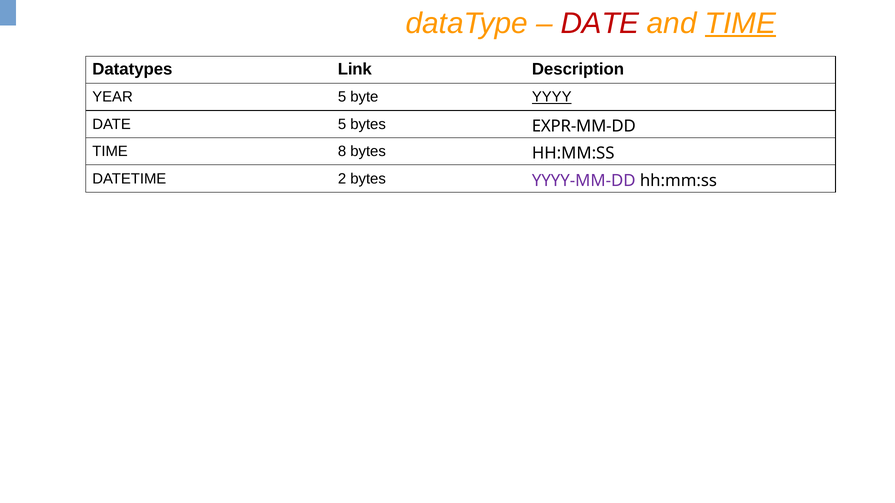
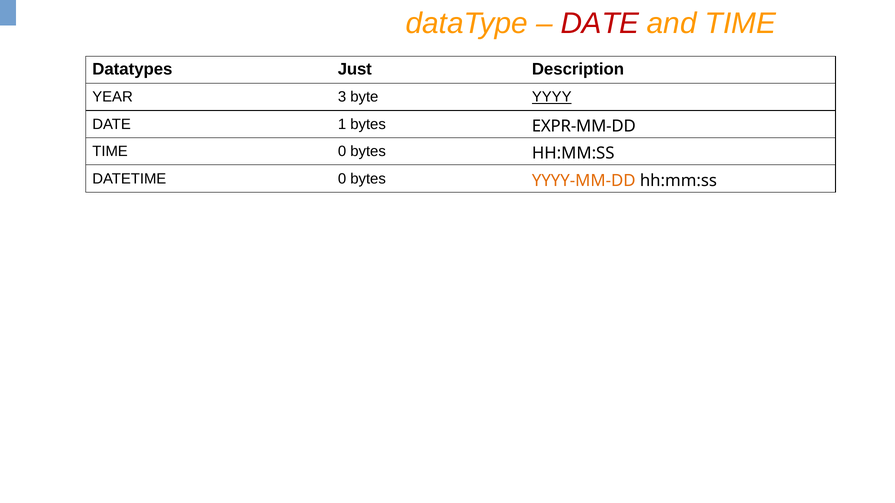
TIME at (741, 23) underline: present -> none
Link: Link -> Just
YEAR 5: 5 -> 3
DATE 5: 5 -> 1
TIME 8: 8 -> 0
DATETIME 2: 2 -> 0
YYYY-MM-DD colour: purple -> orange
